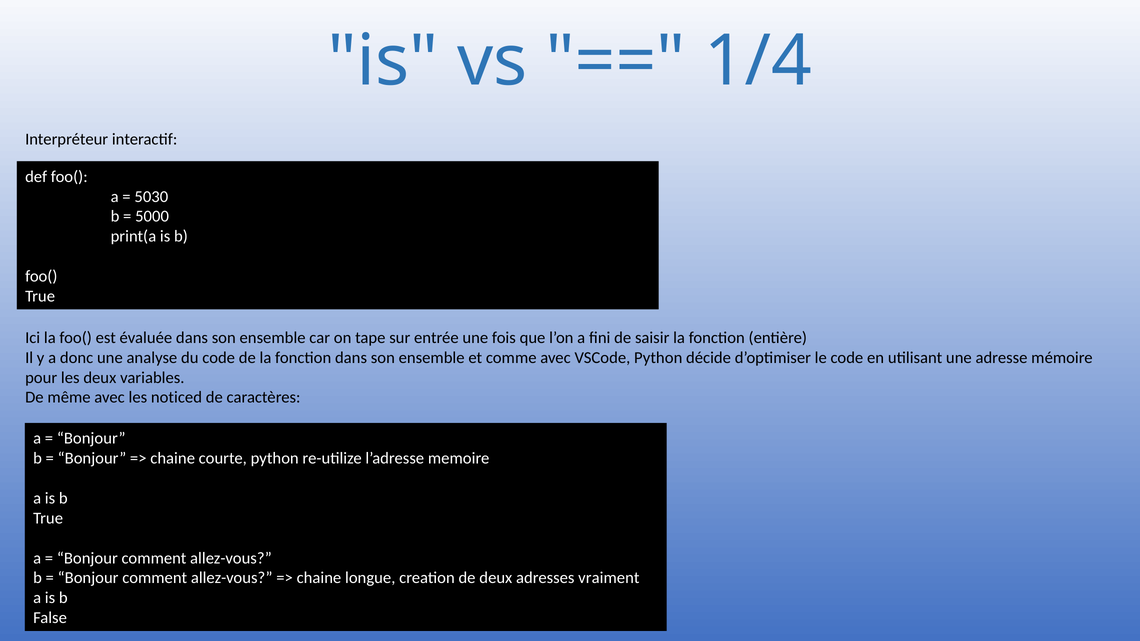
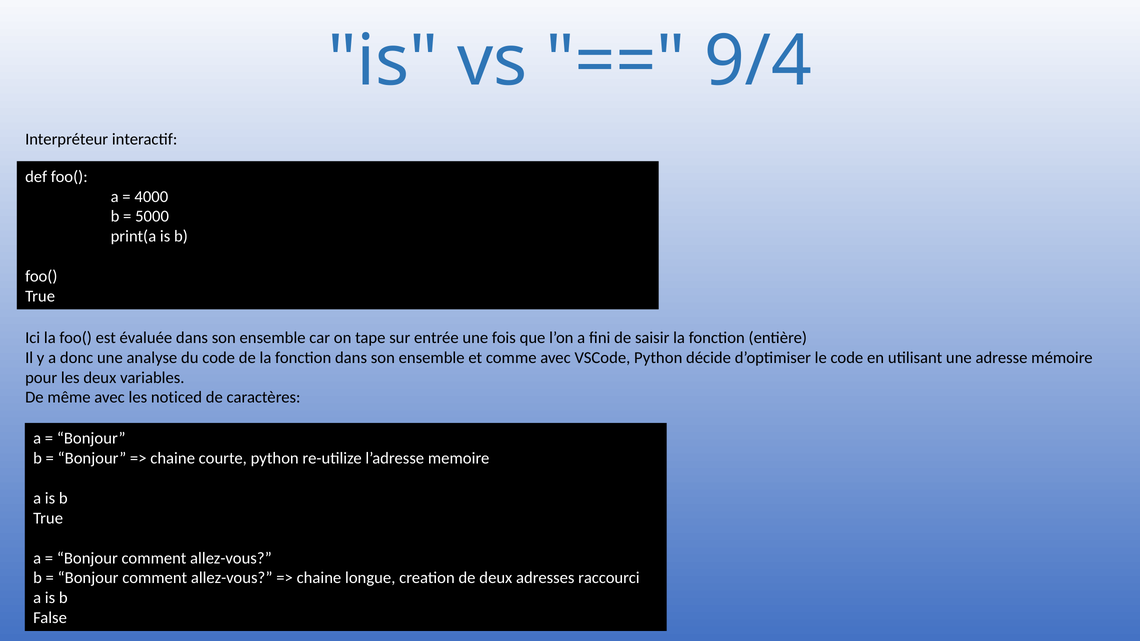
1/4: 1/4 -> 9/4
5030: 5030 -> 4000
vraiment: vraiment -> raccourci
